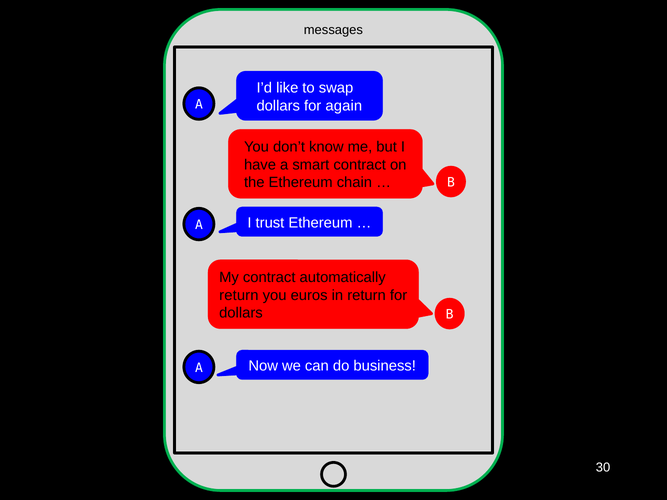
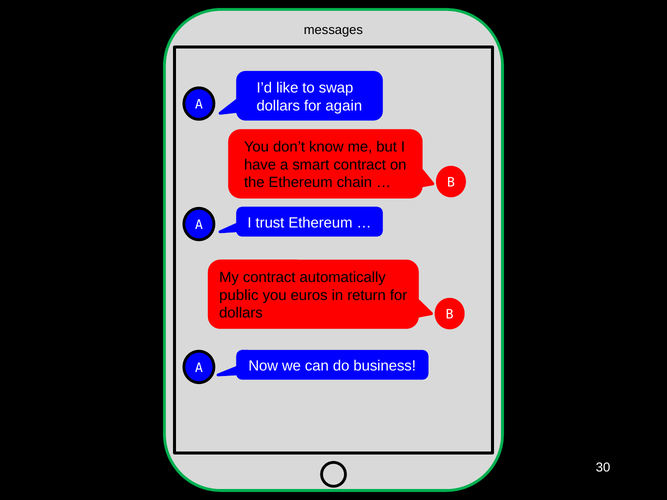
return at (239, 295): return -> public
